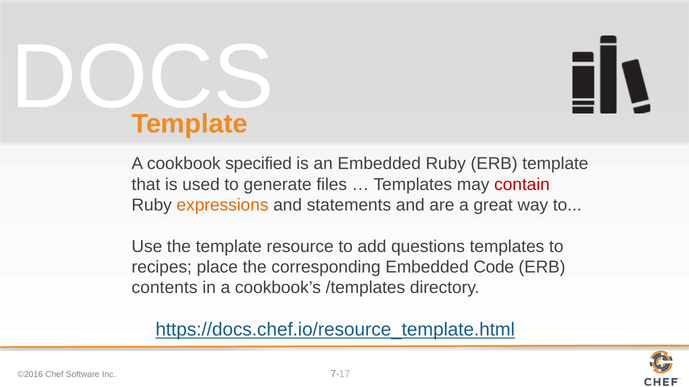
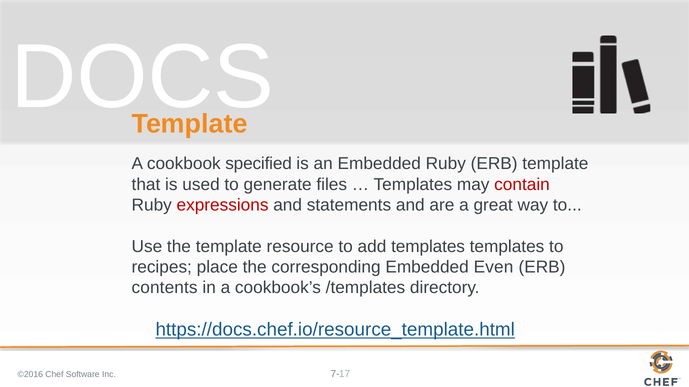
expressions colour: orange -> red
add questions: questions -> templates
Code: Code -> Even
